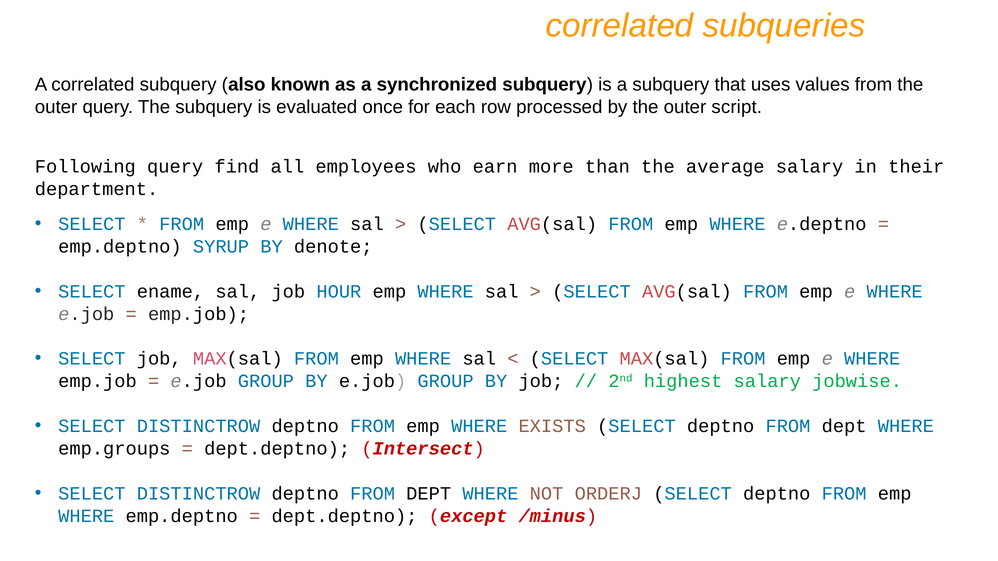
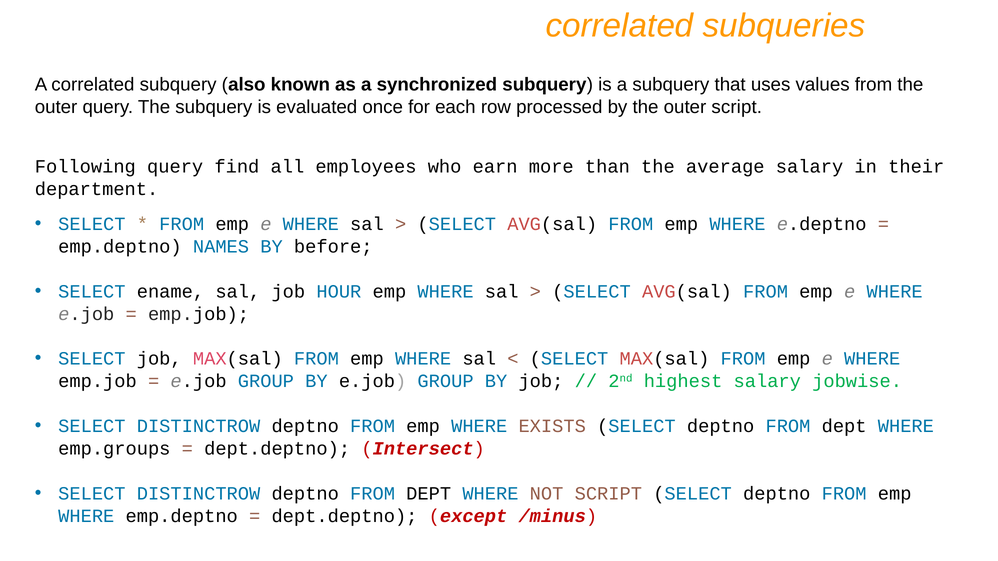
SYRUP: SYRUP -> NAMES
denote: denote -> before
NOT ORDERJ: ORDERJ -> SCRIPT
